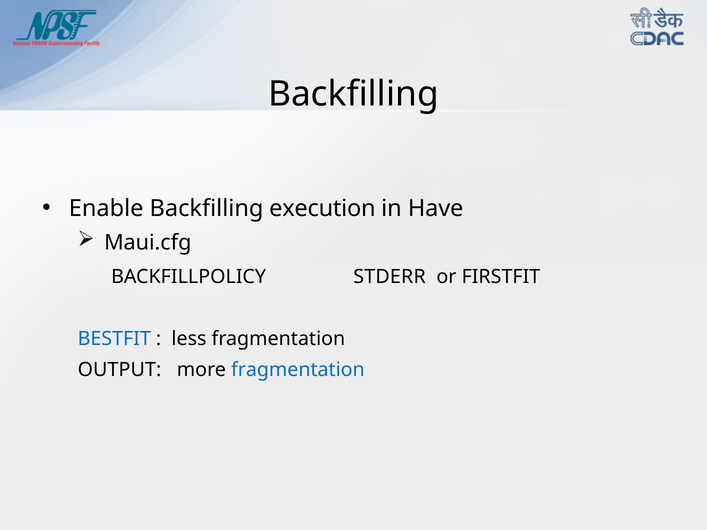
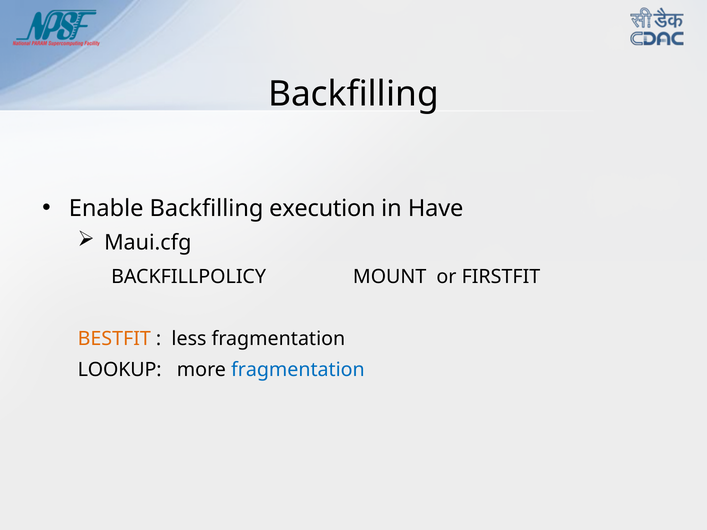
STDERR: STDERR -> MOUNT
BESTFIT colour: blue -> orange
OUTPUT: OUTPUT -> LOOKUP
